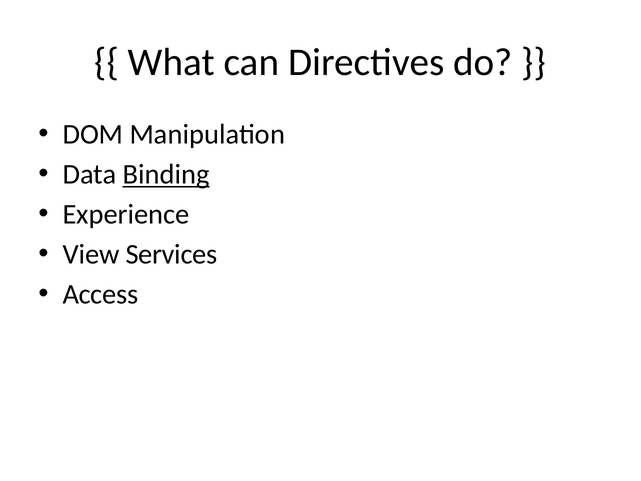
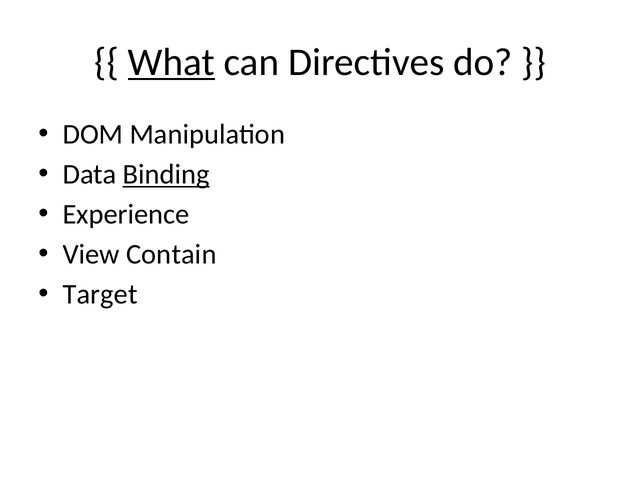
What underline: none -> present
Services: Services -> Contain
Access: Access -> Target
